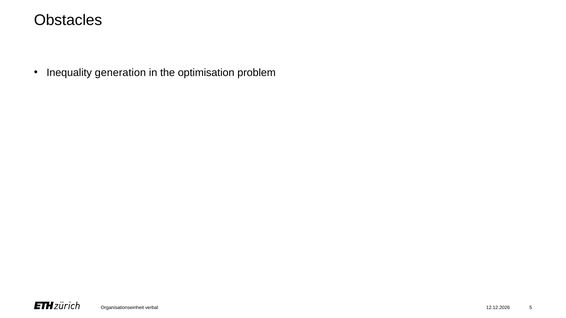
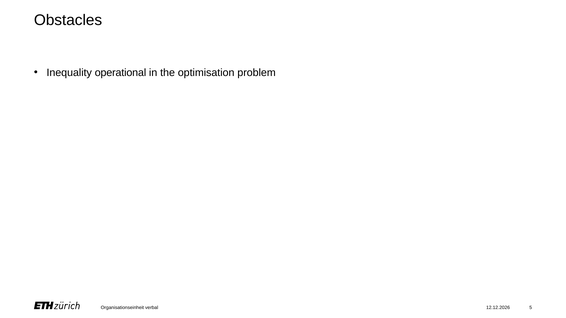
generation: generation -> operational
